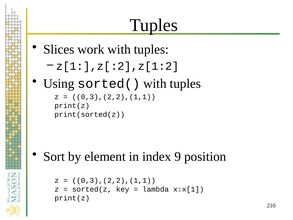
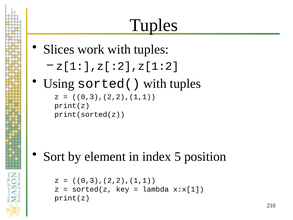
9: 9 -> 5
